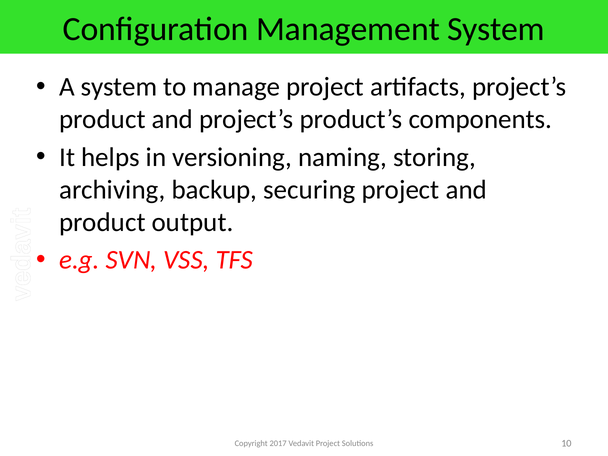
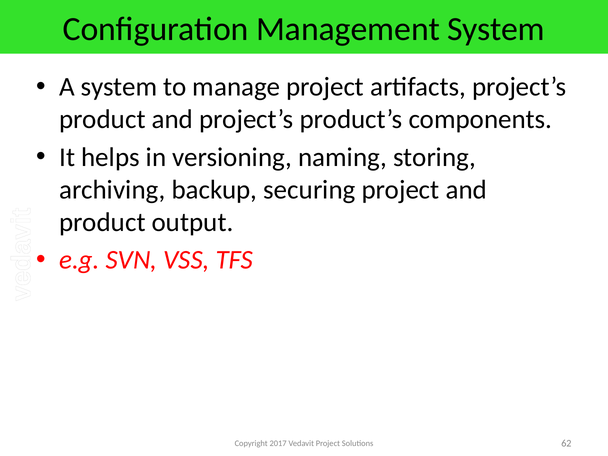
10: 10 -> 62
